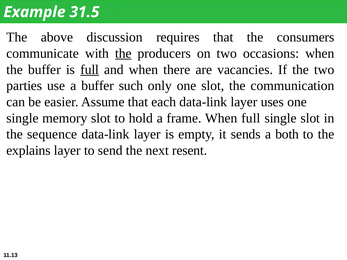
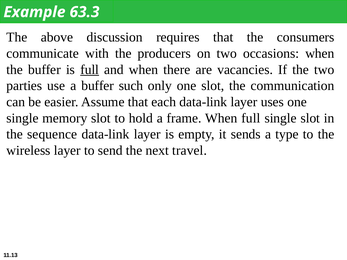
31.5: 31.5 -> 63.3
the at (123, 53) underline: present -> none
both: both -> type
explains: explains -> wireless
resent: resent -> travel
